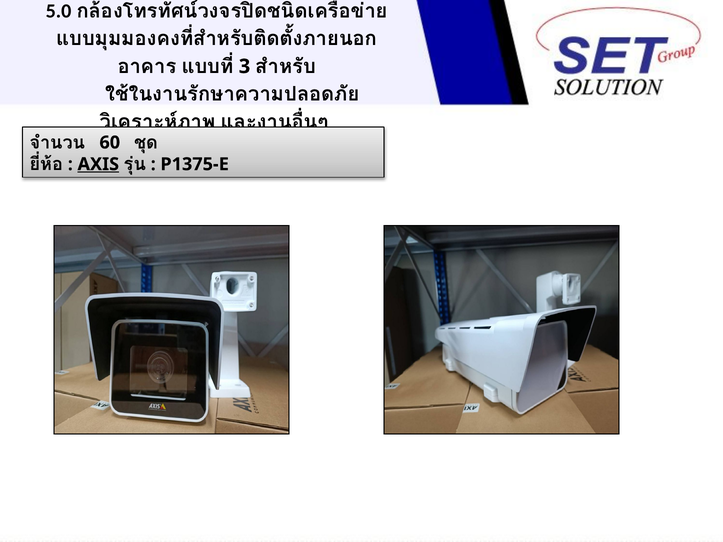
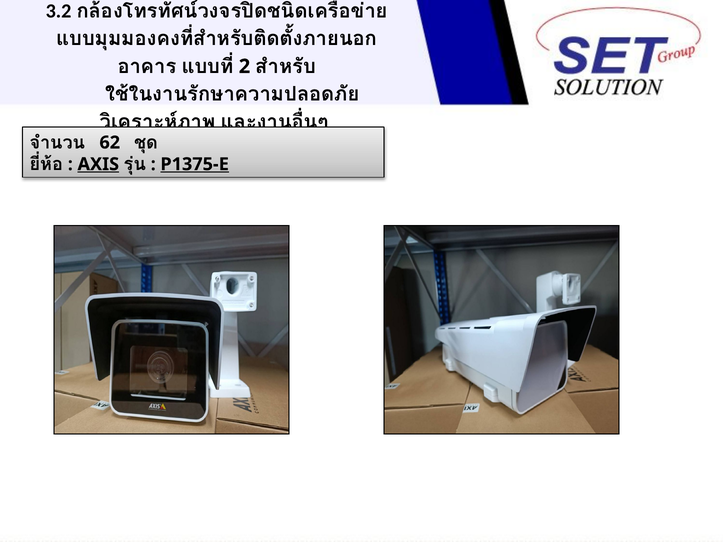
5.0: 5.0 -> 3.2
3: 3 -> 2
60: 60 -> 62
P1375-E underline: none -> present
